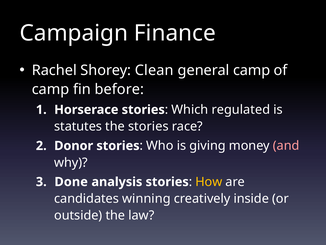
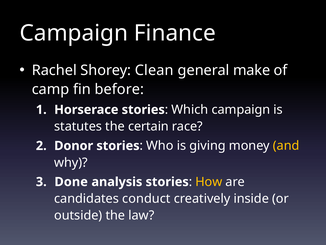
general camp: camp -> make
Which regulated: regulated -> campaign
the stories: stories -> certain
and colour: pink -> yellow
winning: winning -> conduct
